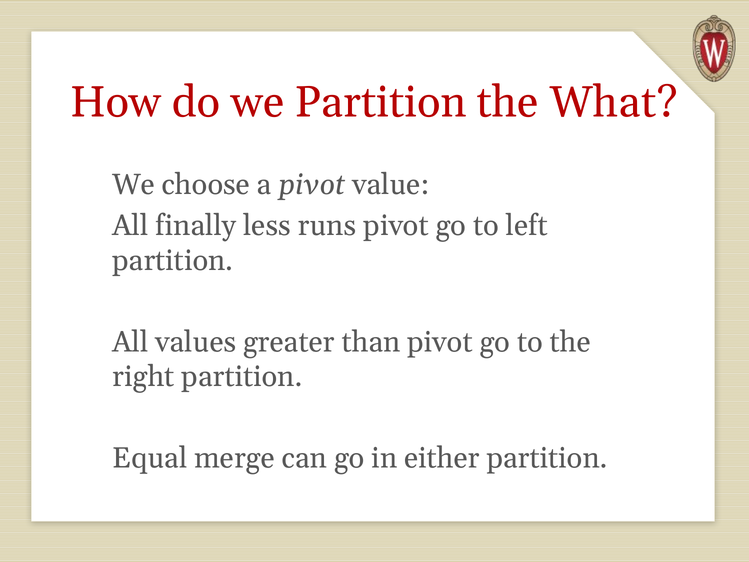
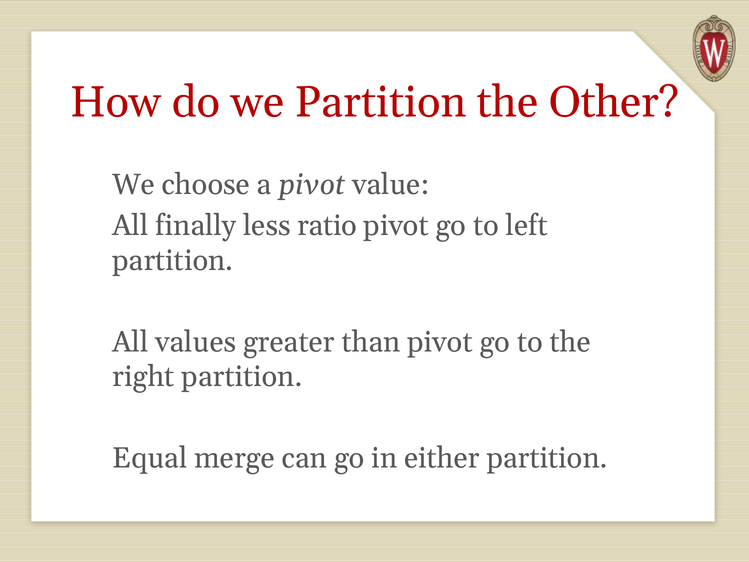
What: What -> Other
runs: runs -> ratio
